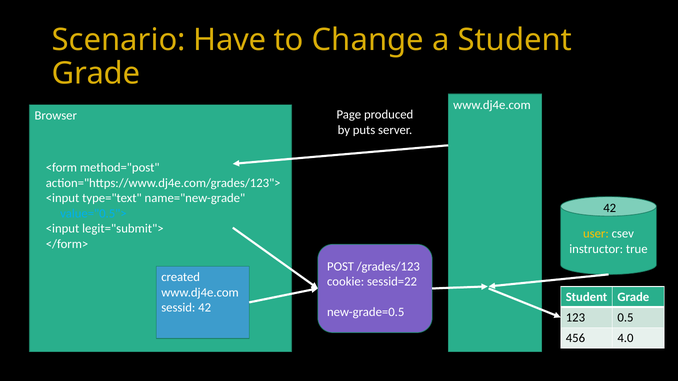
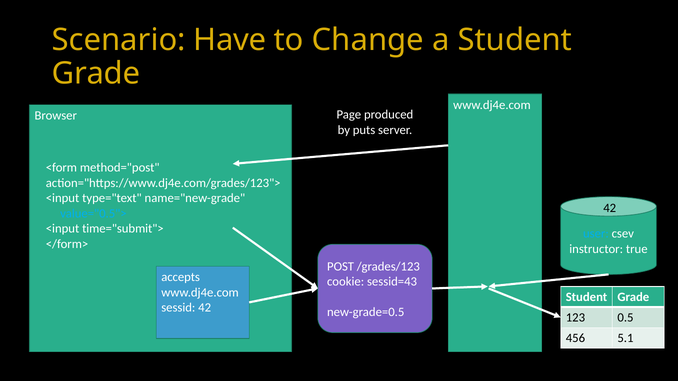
legit="submit">: legit="submit"> -> time="submit">
user colour: yellow -> light blue
created: created -> accepts
sessid=22: sessid=22 -> sessid=43
4.0: 4.0 -> 5.1
